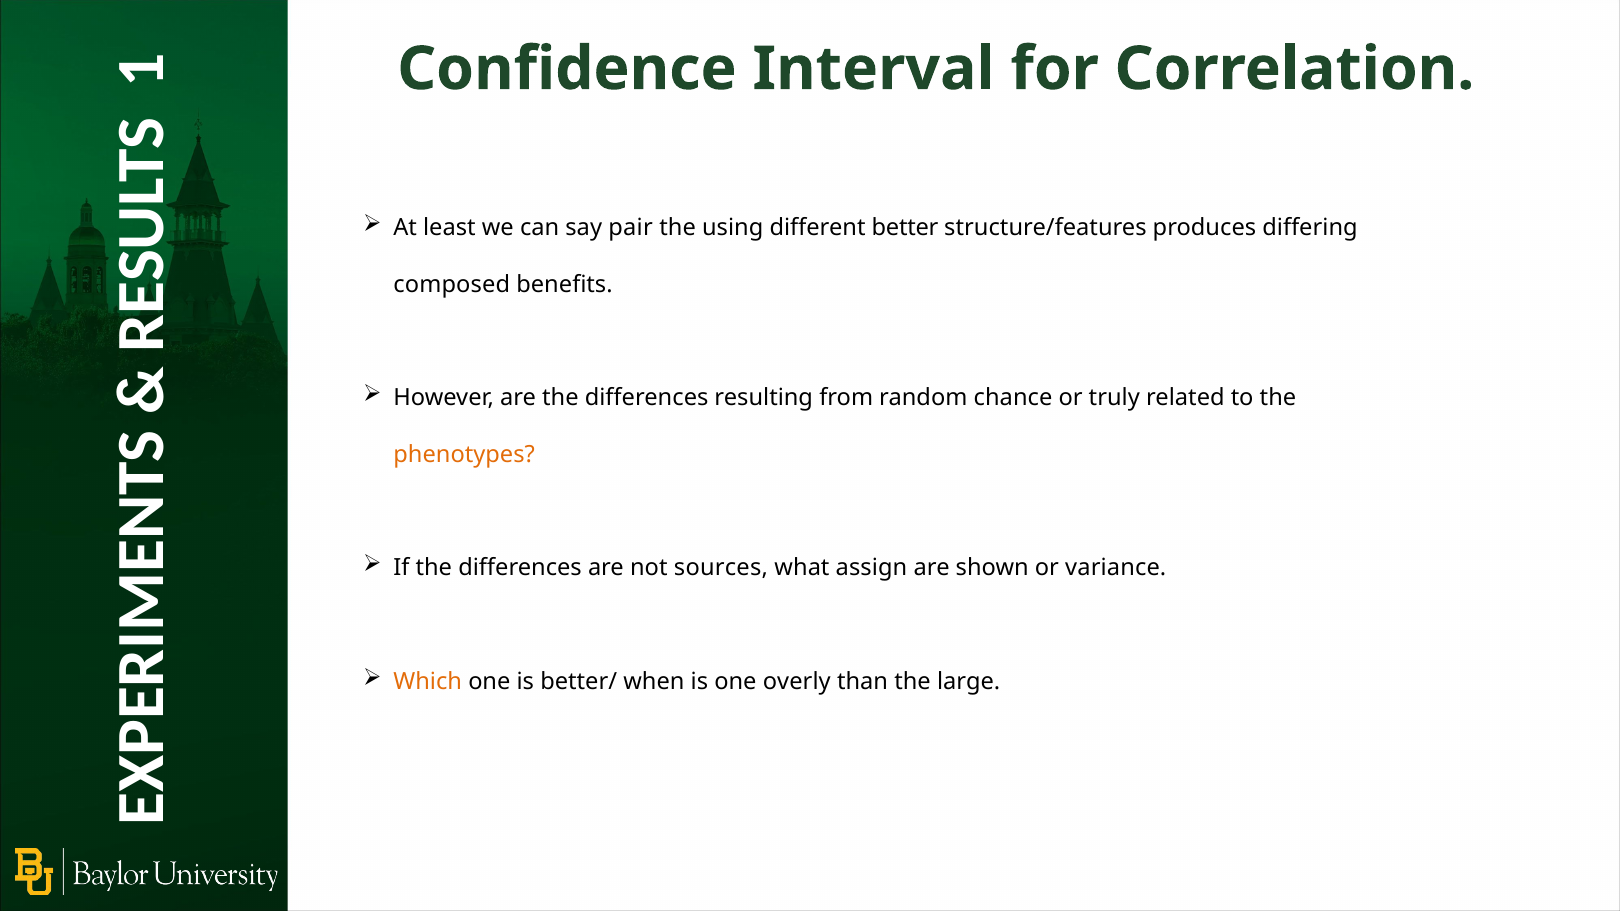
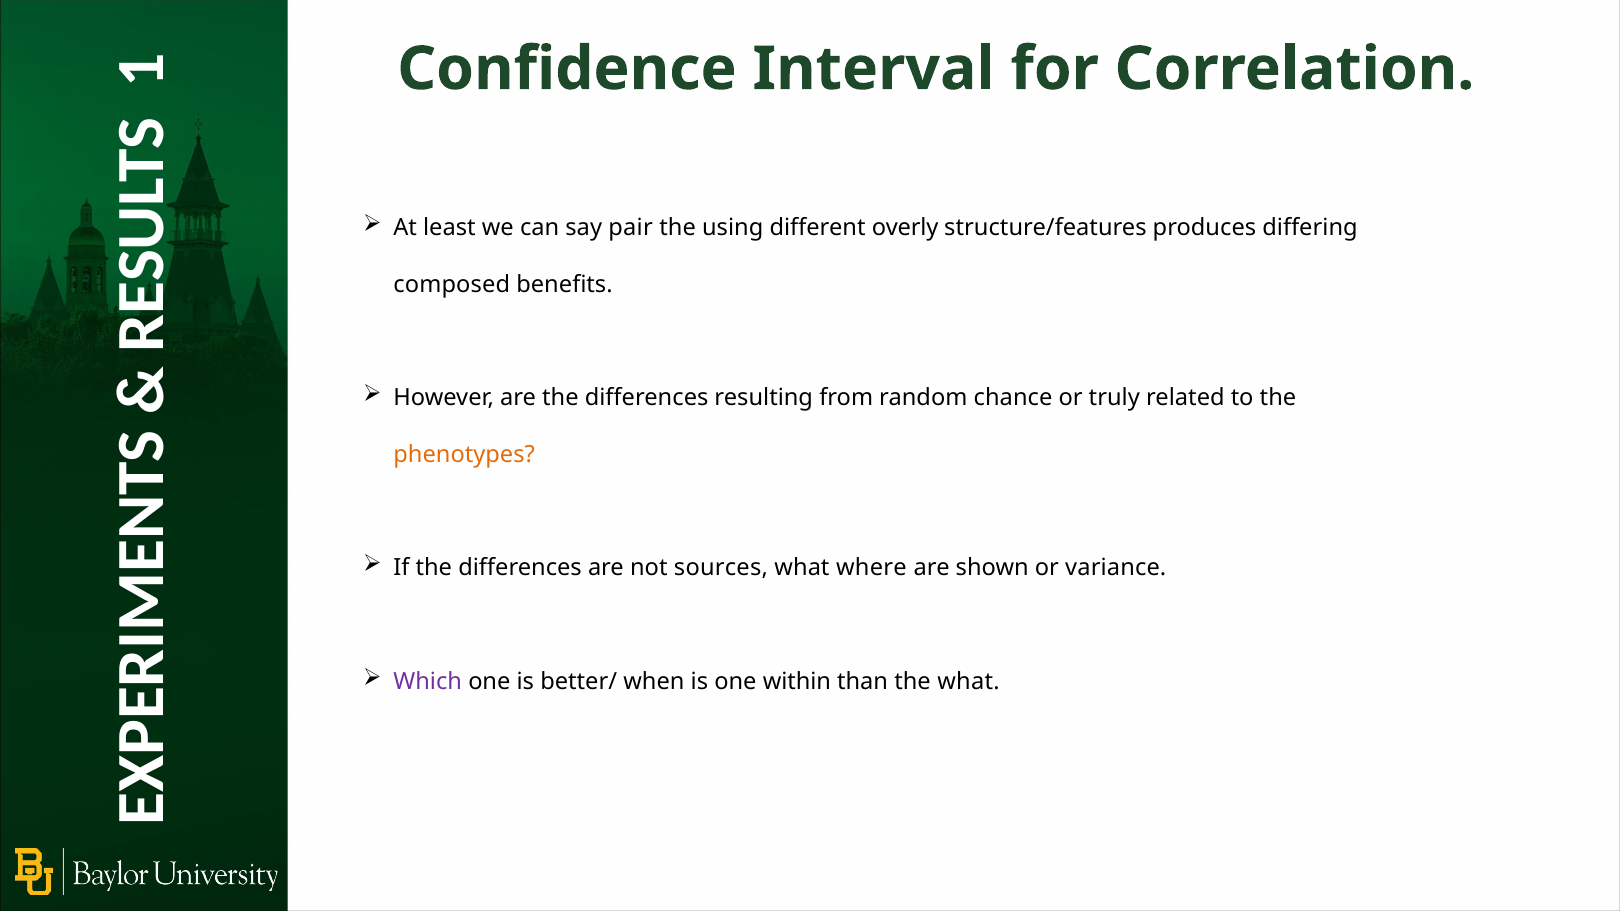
better: better -> overly
assign: assign -> where
Which colour: orange -> purple
overly: overly -> within
the large: large -> what
